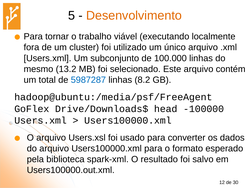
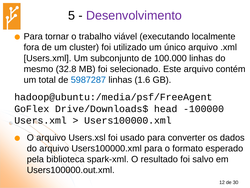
Desenvolvimento colour: orange -> purple
13.2: 13.2 -> 32.8
8.2: 8.2 -> 1.6
